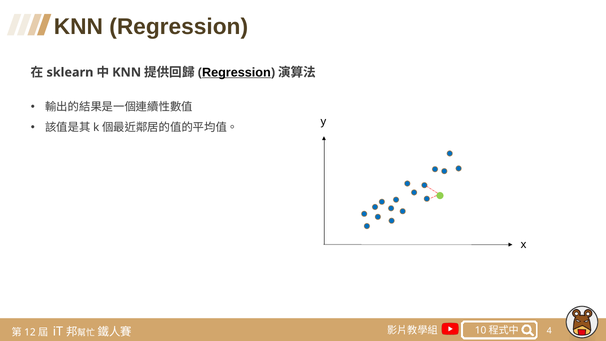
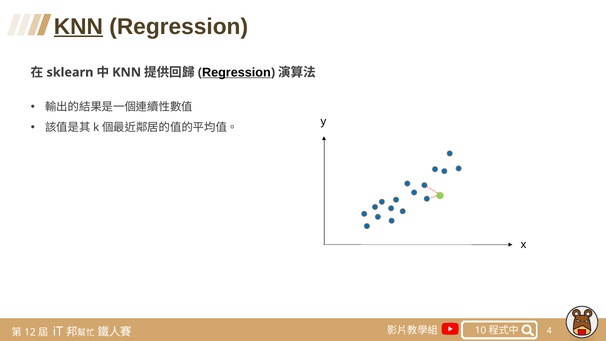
KNN at (78, 27) underline: none -> present
